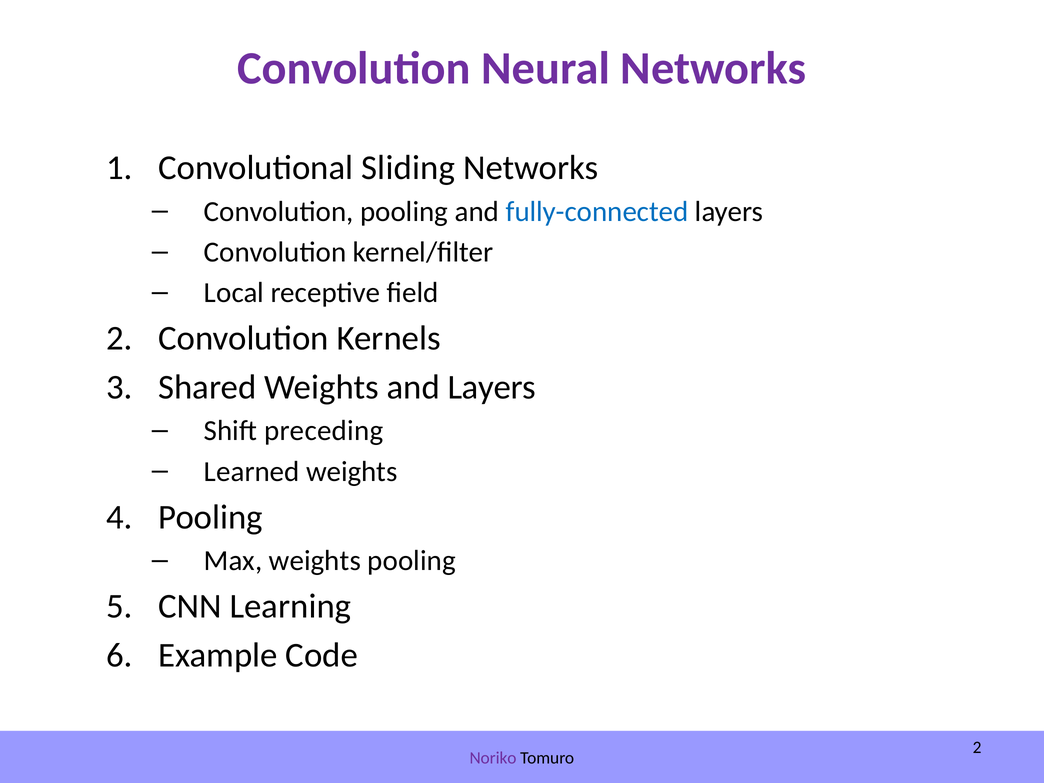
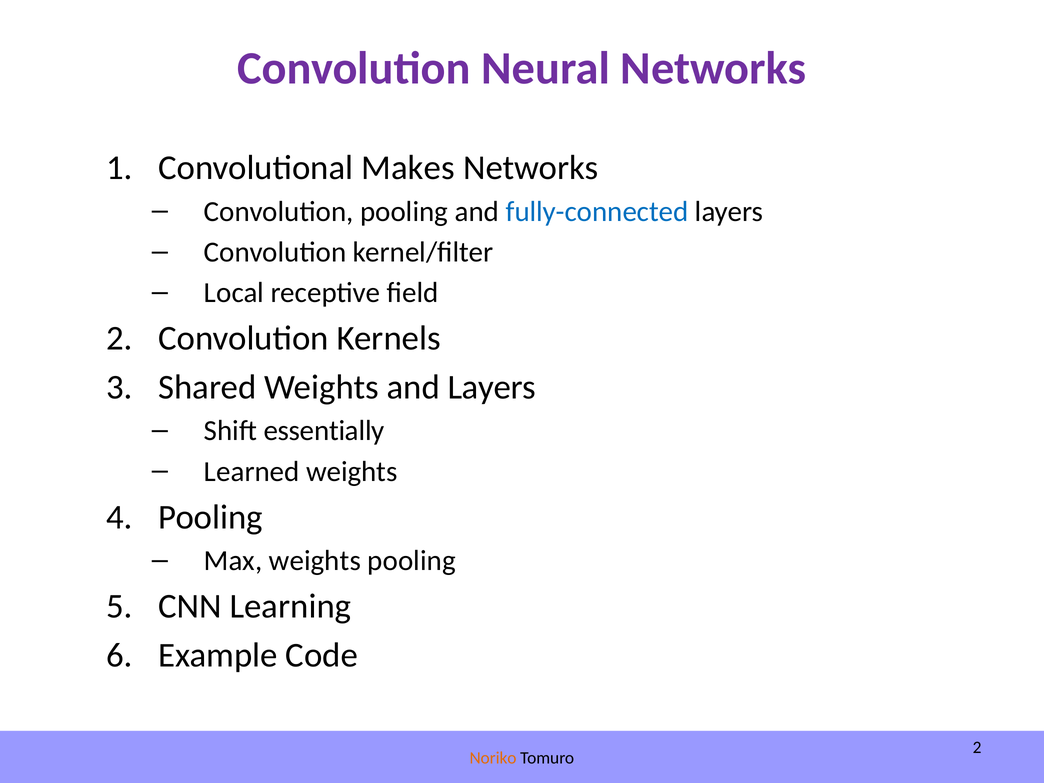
Sliding: Sliding -> Makes
preceding: preceding -> essentially
Noriko colour: purple -> orange
